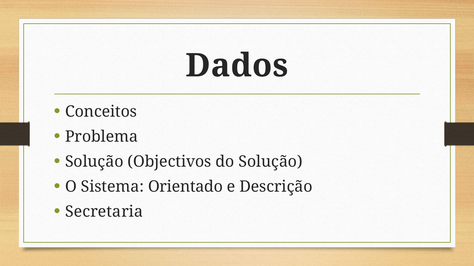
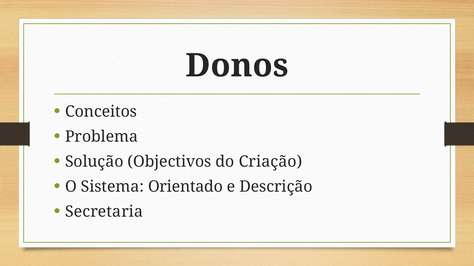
Dados: Dados -> Donos
do Solução: Solução -> Criação
